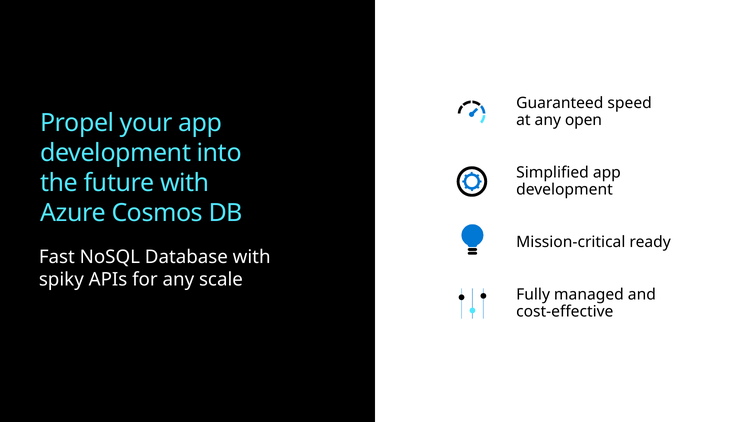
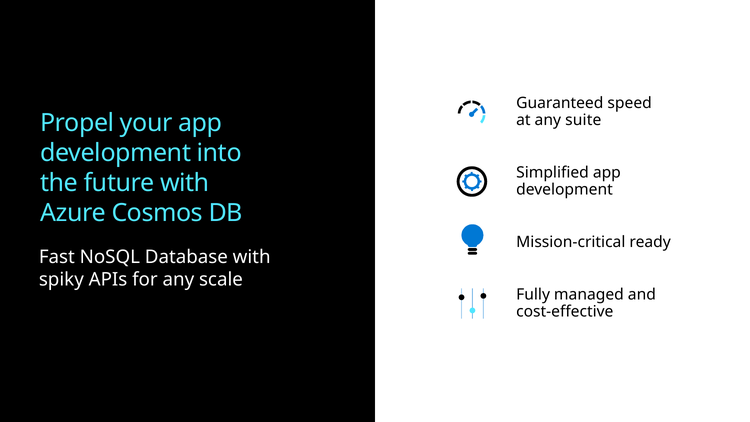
open: open -> suite
